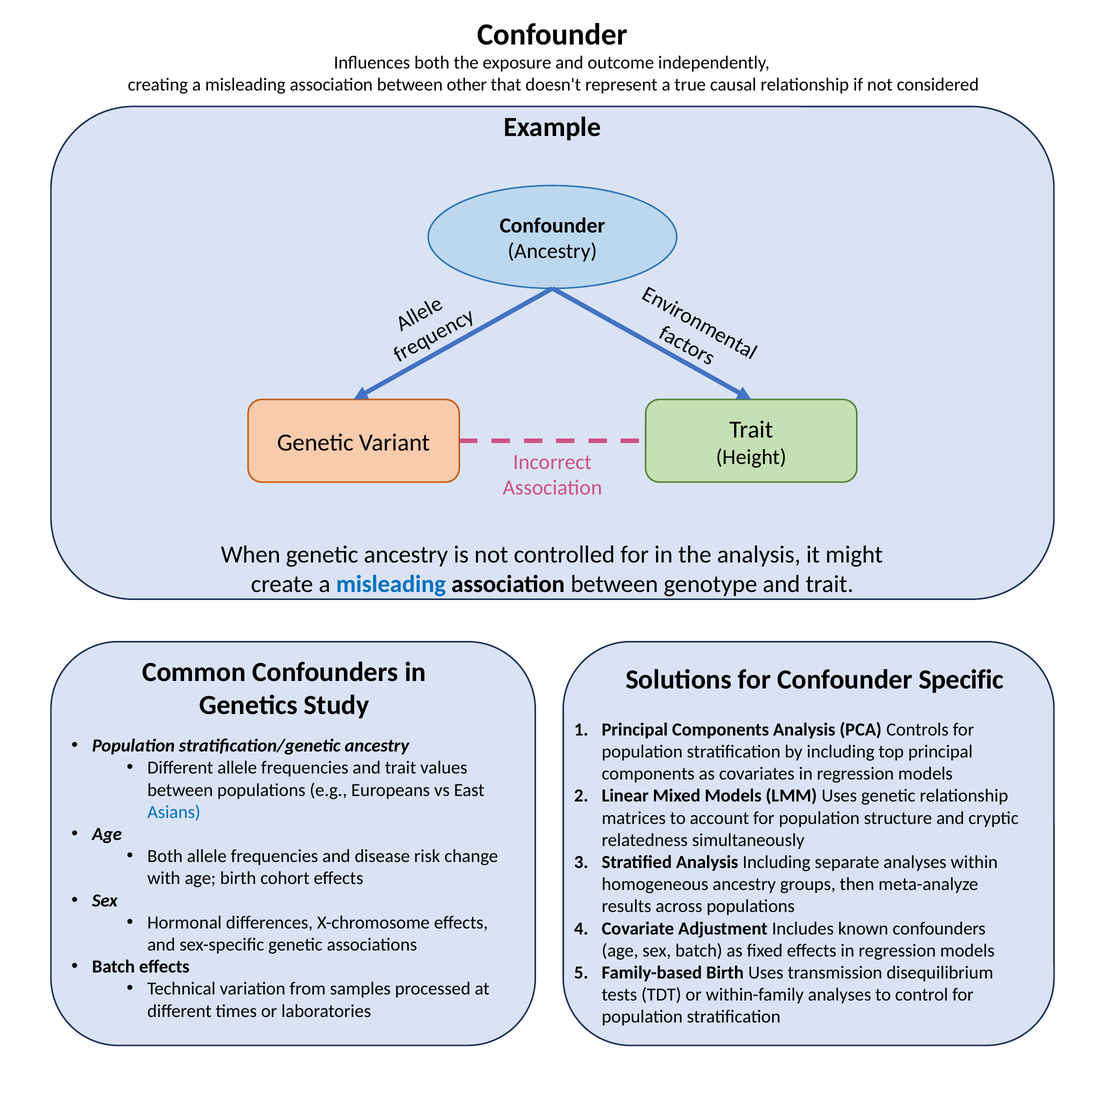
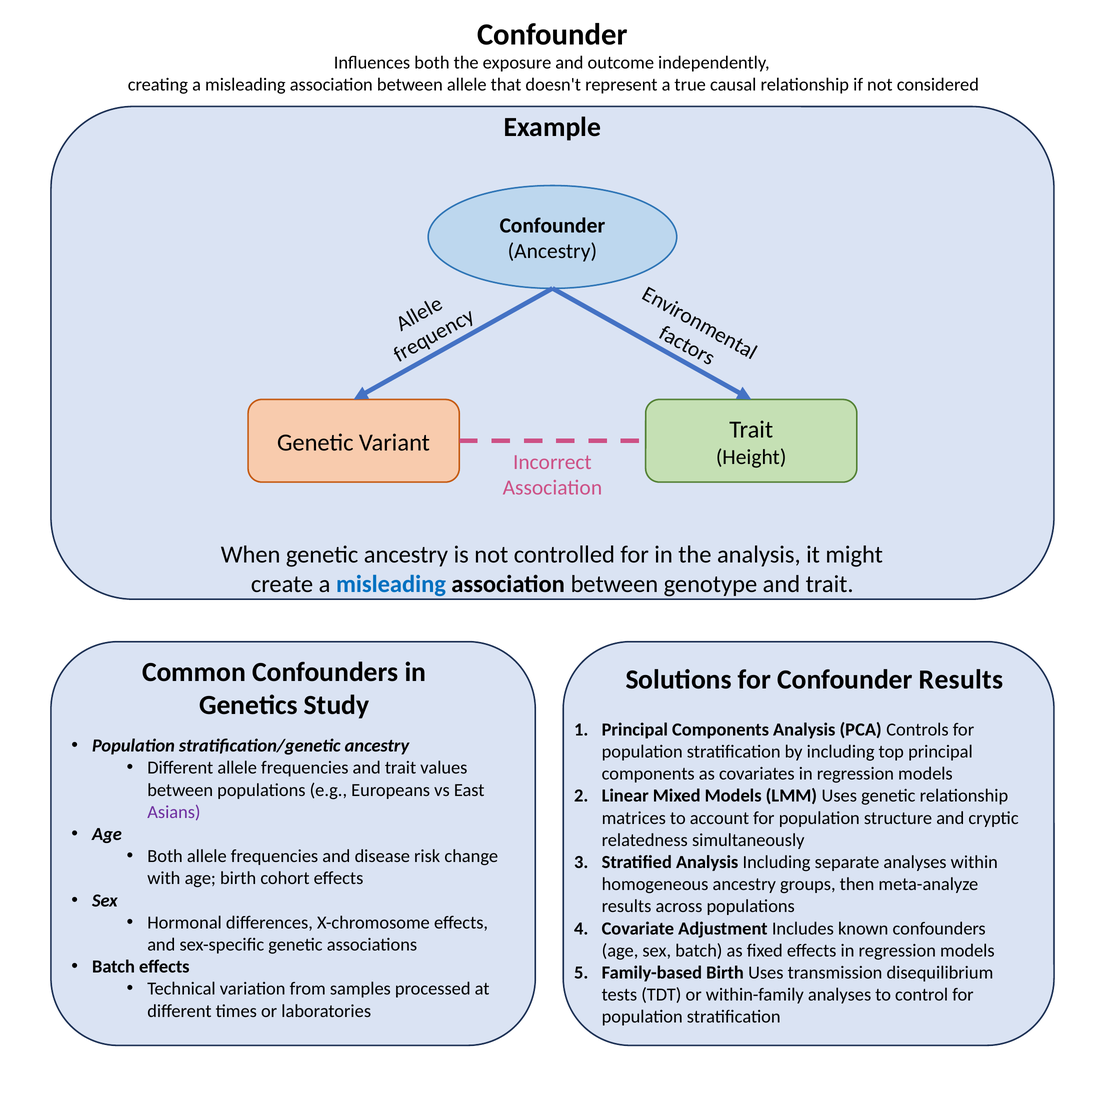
between other: other -> allele
Confounder Specific: Specific -> Results
Asians colour: blue -> purple
